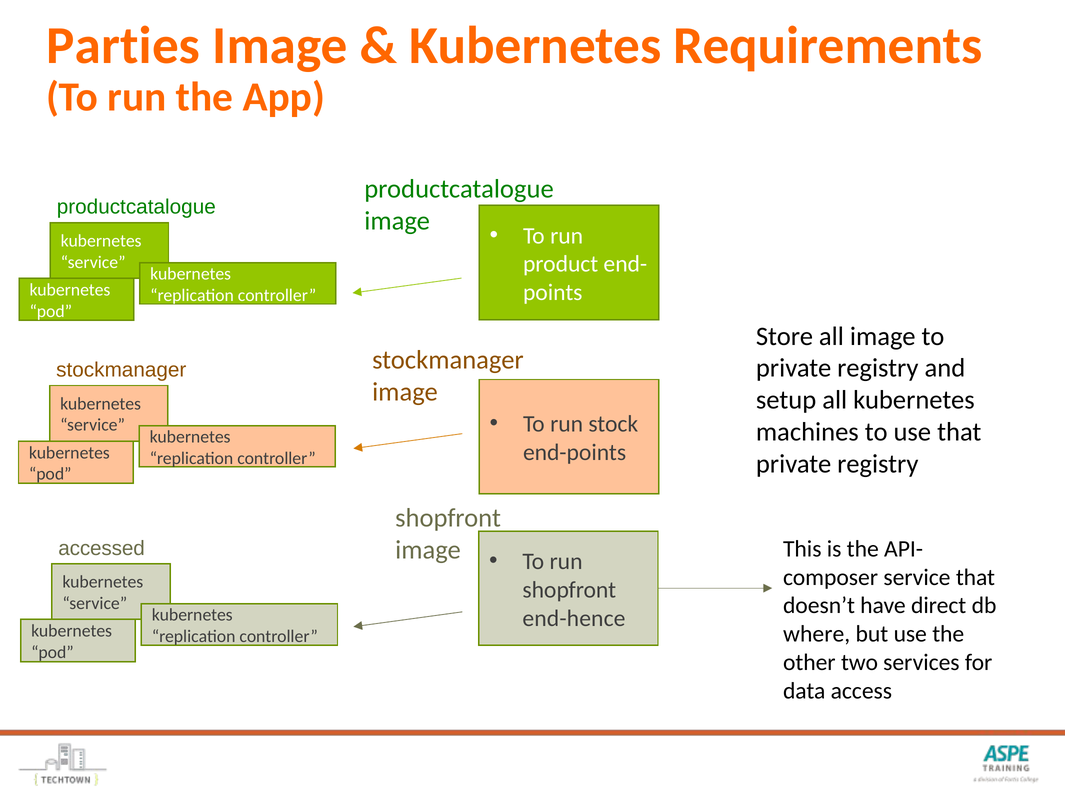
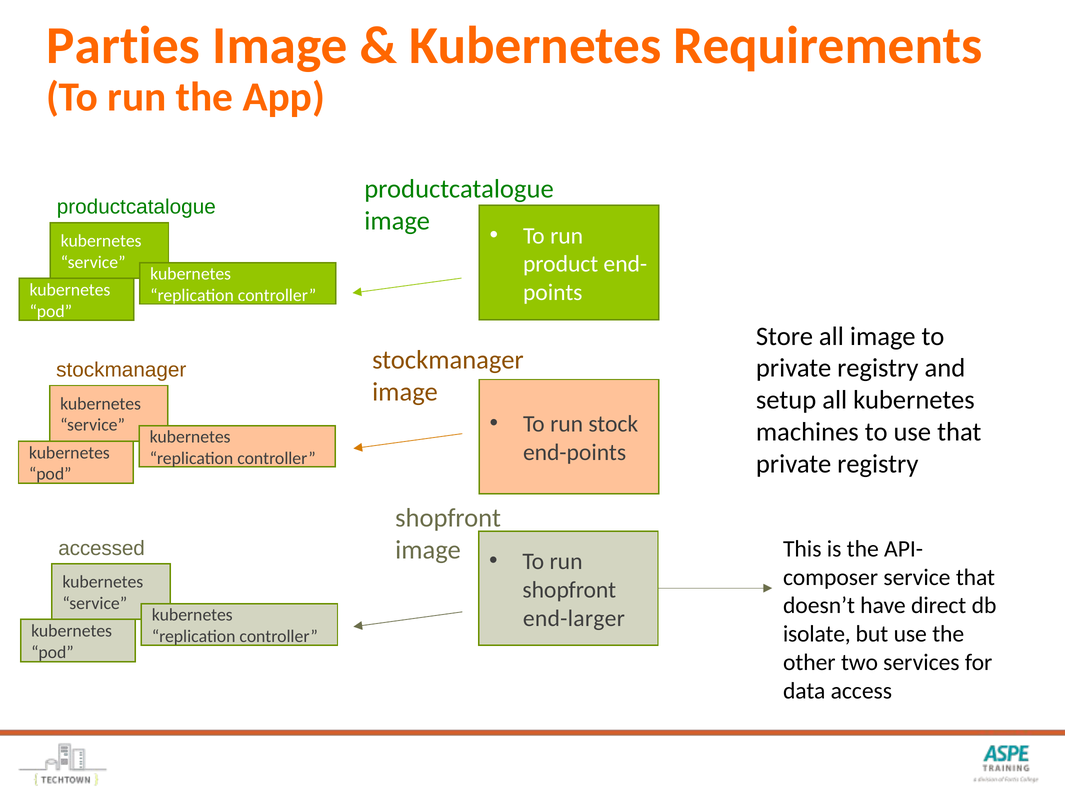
end-hence: end-hence -> end-larger
where: where -> isolate
